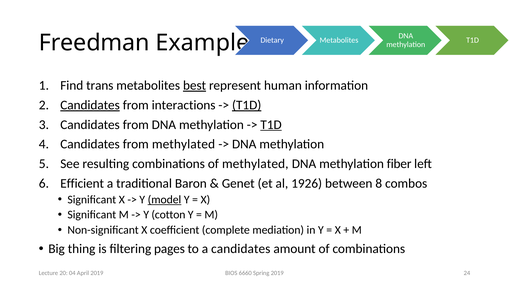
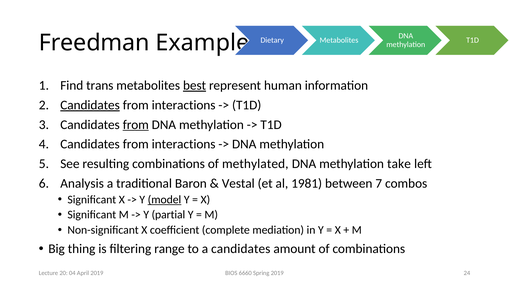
T1D at (247, 105) underline: present -> none
from at (136, 125) underline: none -> present
T1D at (271, 125) underline: present -> none
methylated at (184, 144): methylated -> interactions
fiber: fiber -> take
Efficient: Efficient -> Analysis
Genet: Genet -> Vestal
1926: 1926 -> 1981
8: 8 -> 7
cotton: cotton -> partial
pages: pages -> range
